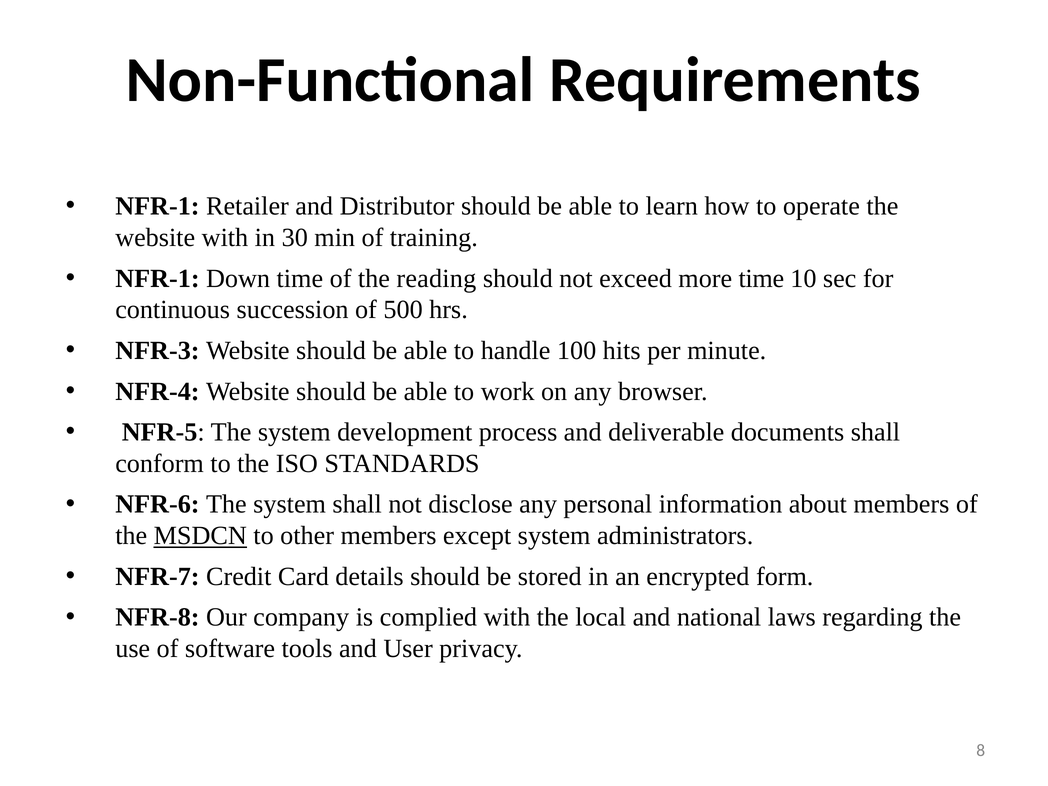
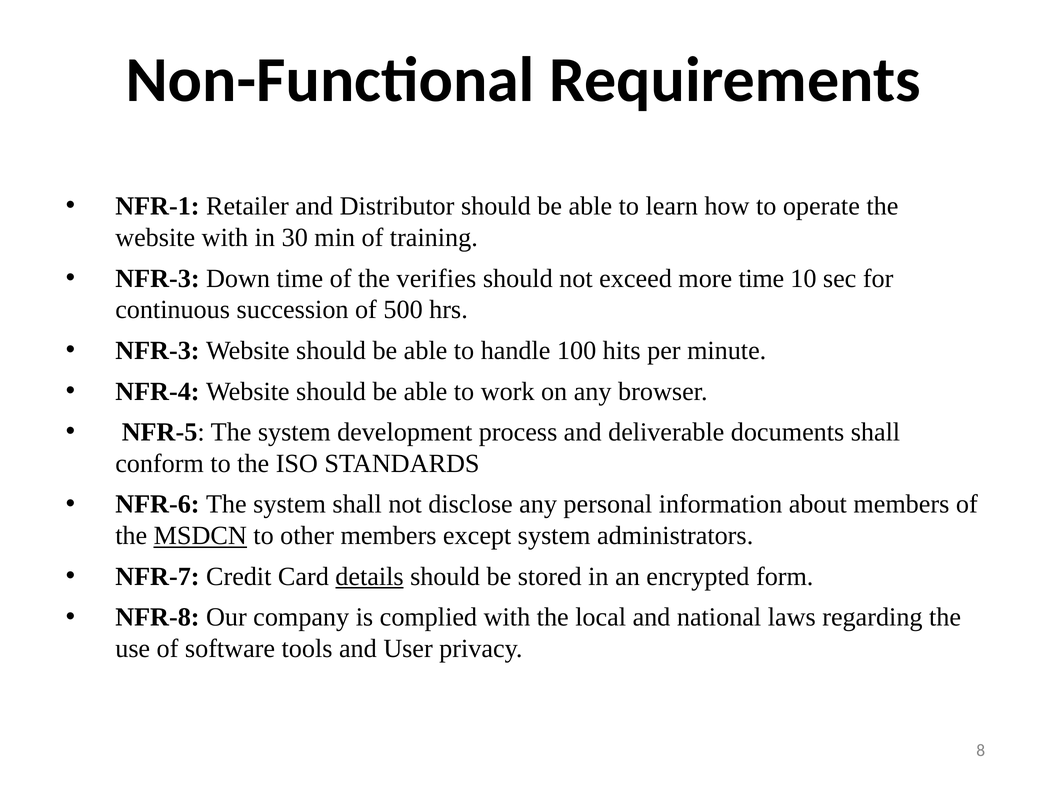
NFR-1 at (157, 278): NFR-1 -> NFR-3
reading: reading -> verifies
details underline: none -> present
